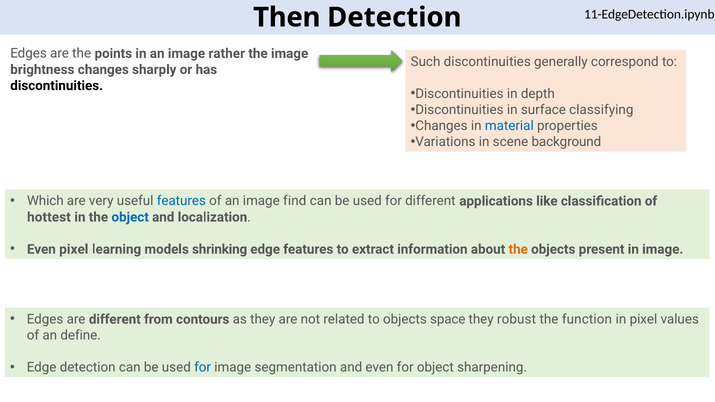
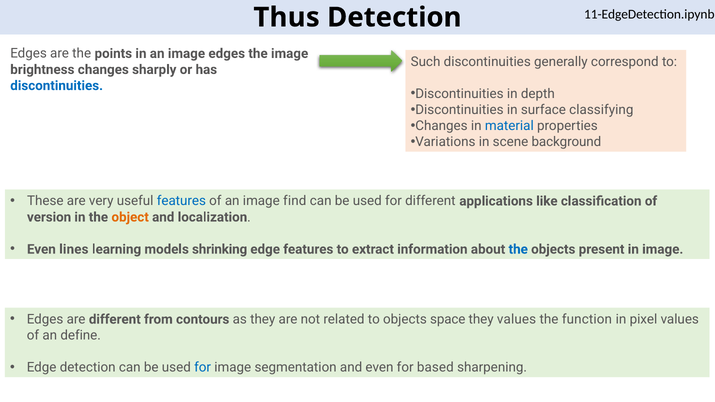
Then: Then -> Thus
image rather: rather -> edges
discontinuities at (57, 86) colour: black -> blue
Which: Which -> These
hottest: hottest -> version
object at (130, 217) colour: blue -> orange
Even pixel: pixel -> lines
the at (518, 249) colour: orange -> blue
they robust: robust -> values
for object: object -> based
